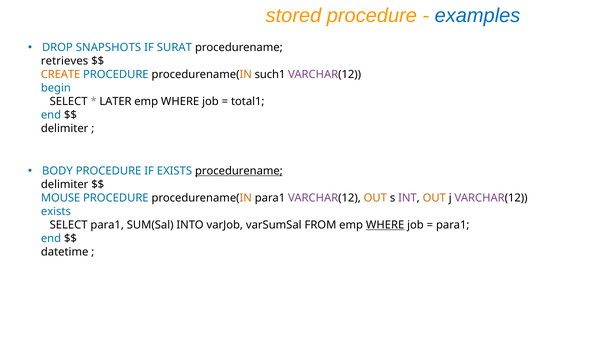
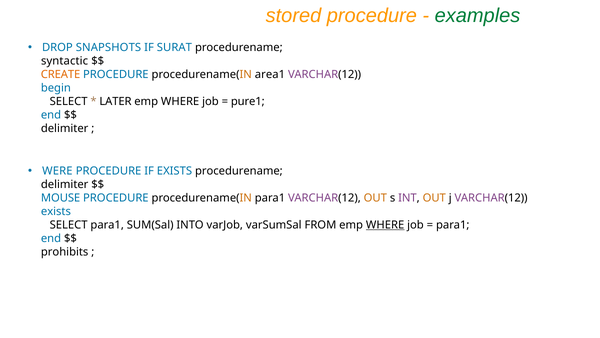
examples colour: blue -> green
retrieves: retrieves -> syntactic
such1: such1 -> area1
total1: total1 -> pure1
BODY: BODY -> WERE
procedurename at (239, 171) underline: present -> none
datetime: datetime -> prohibits
